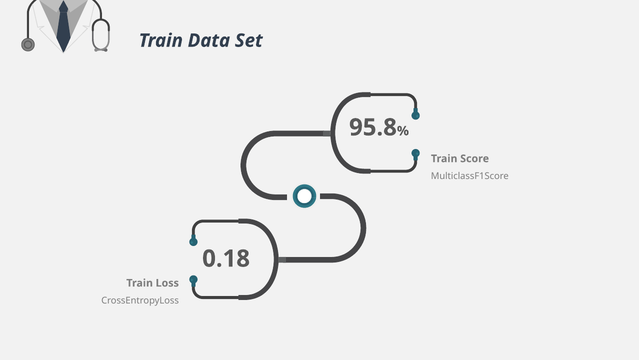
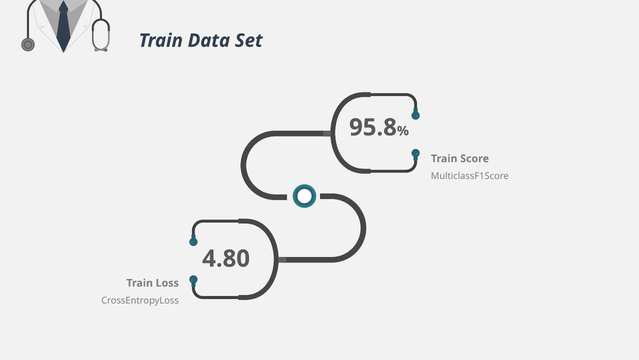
0.18: 0.18 -> 4.80
